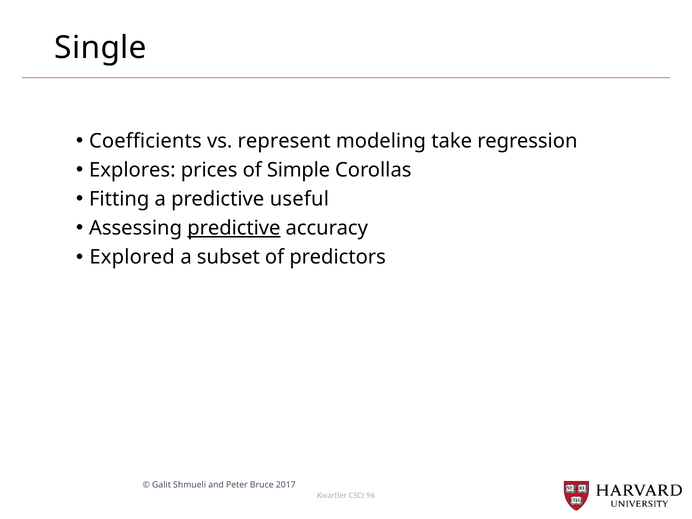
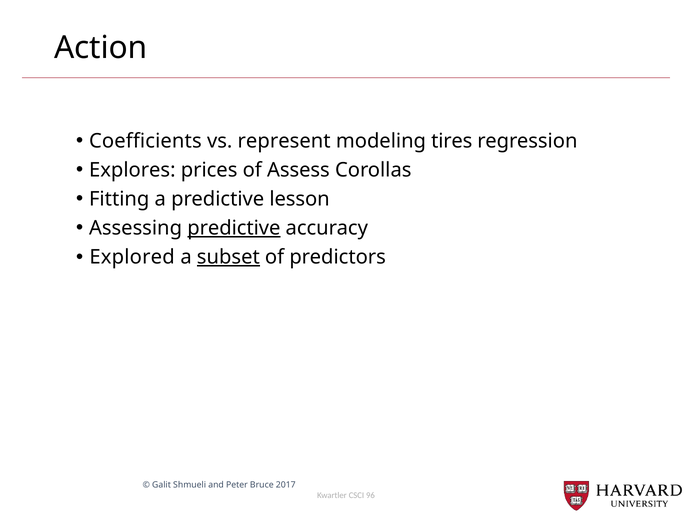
Single: Single -> Action
take: take -> tires
Simple: Simple -> Assess
useful: useful -> lesson
subset underline: none -> present
